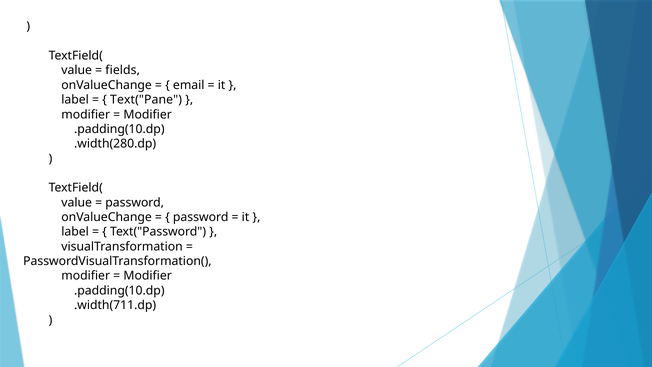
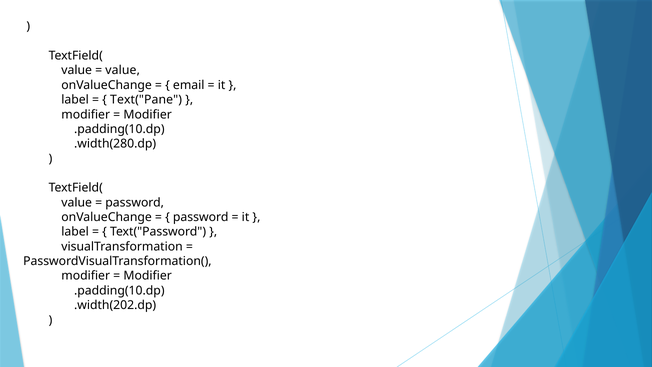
fields at (123, 70): fields -> value
.width(711.dp: .width(711.dp -> .width(202.dp
